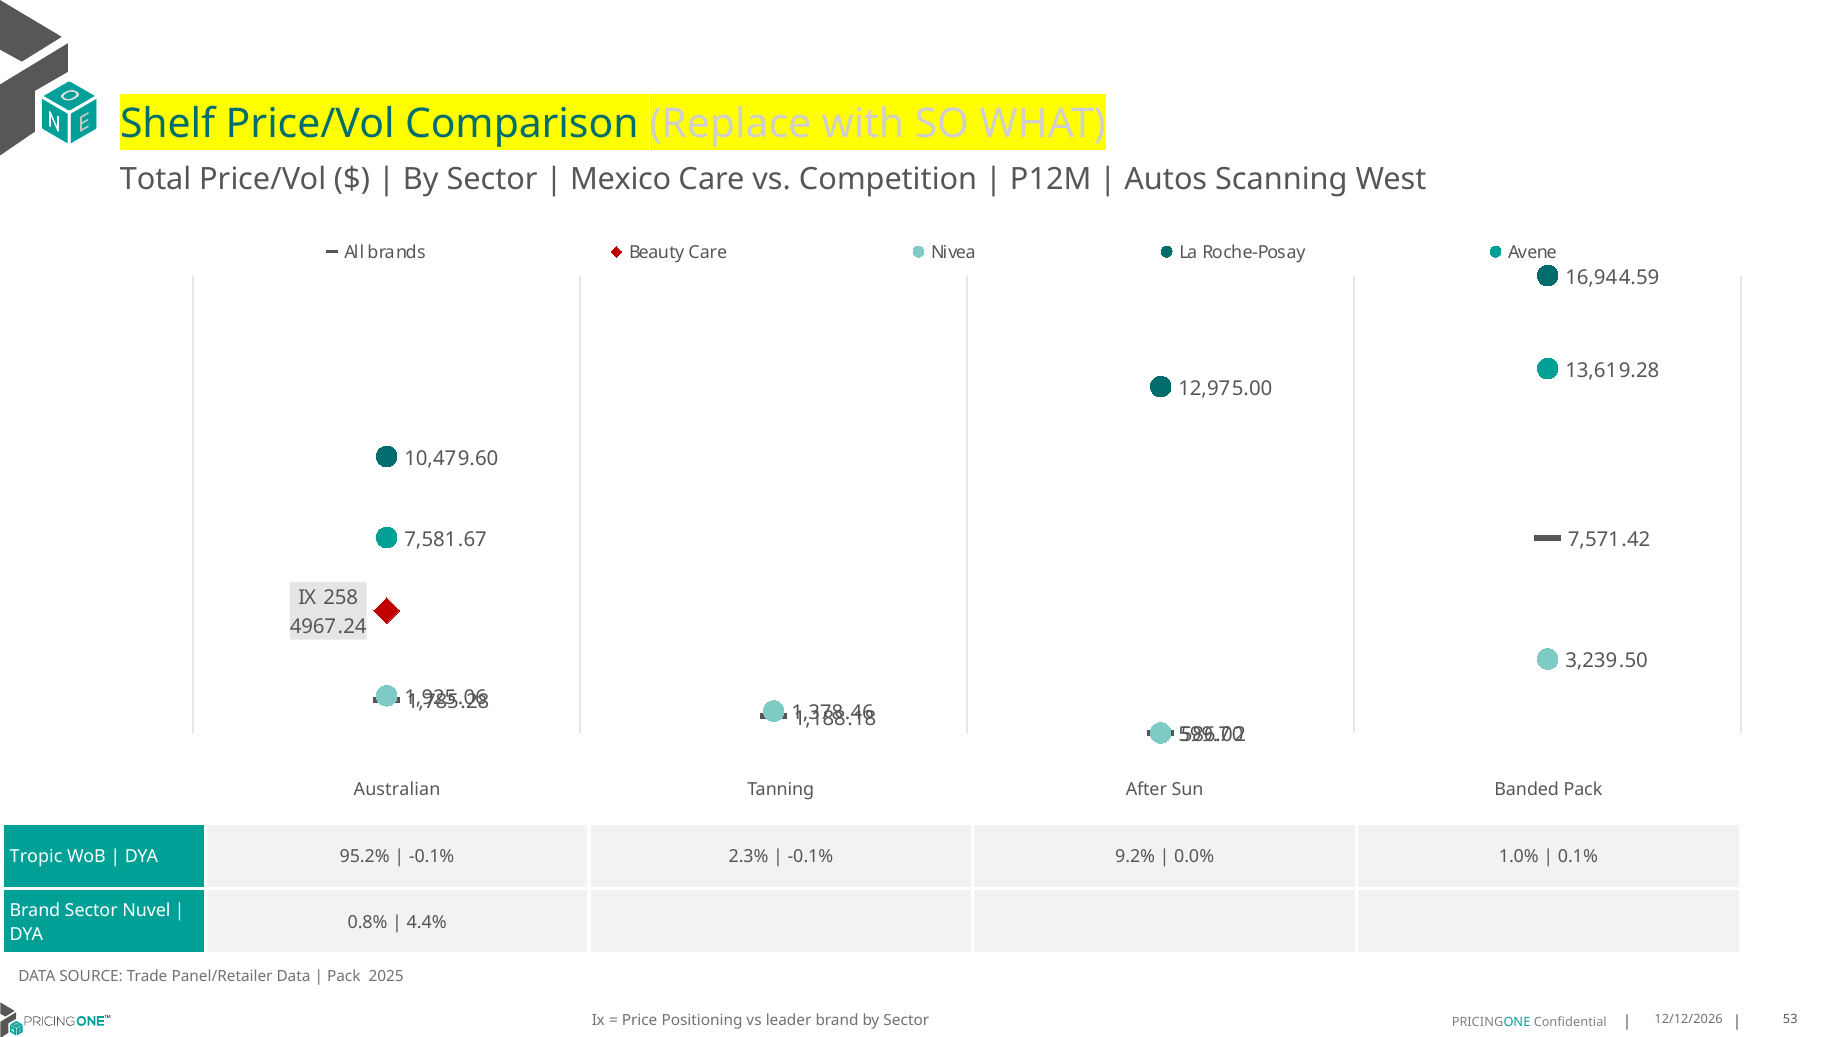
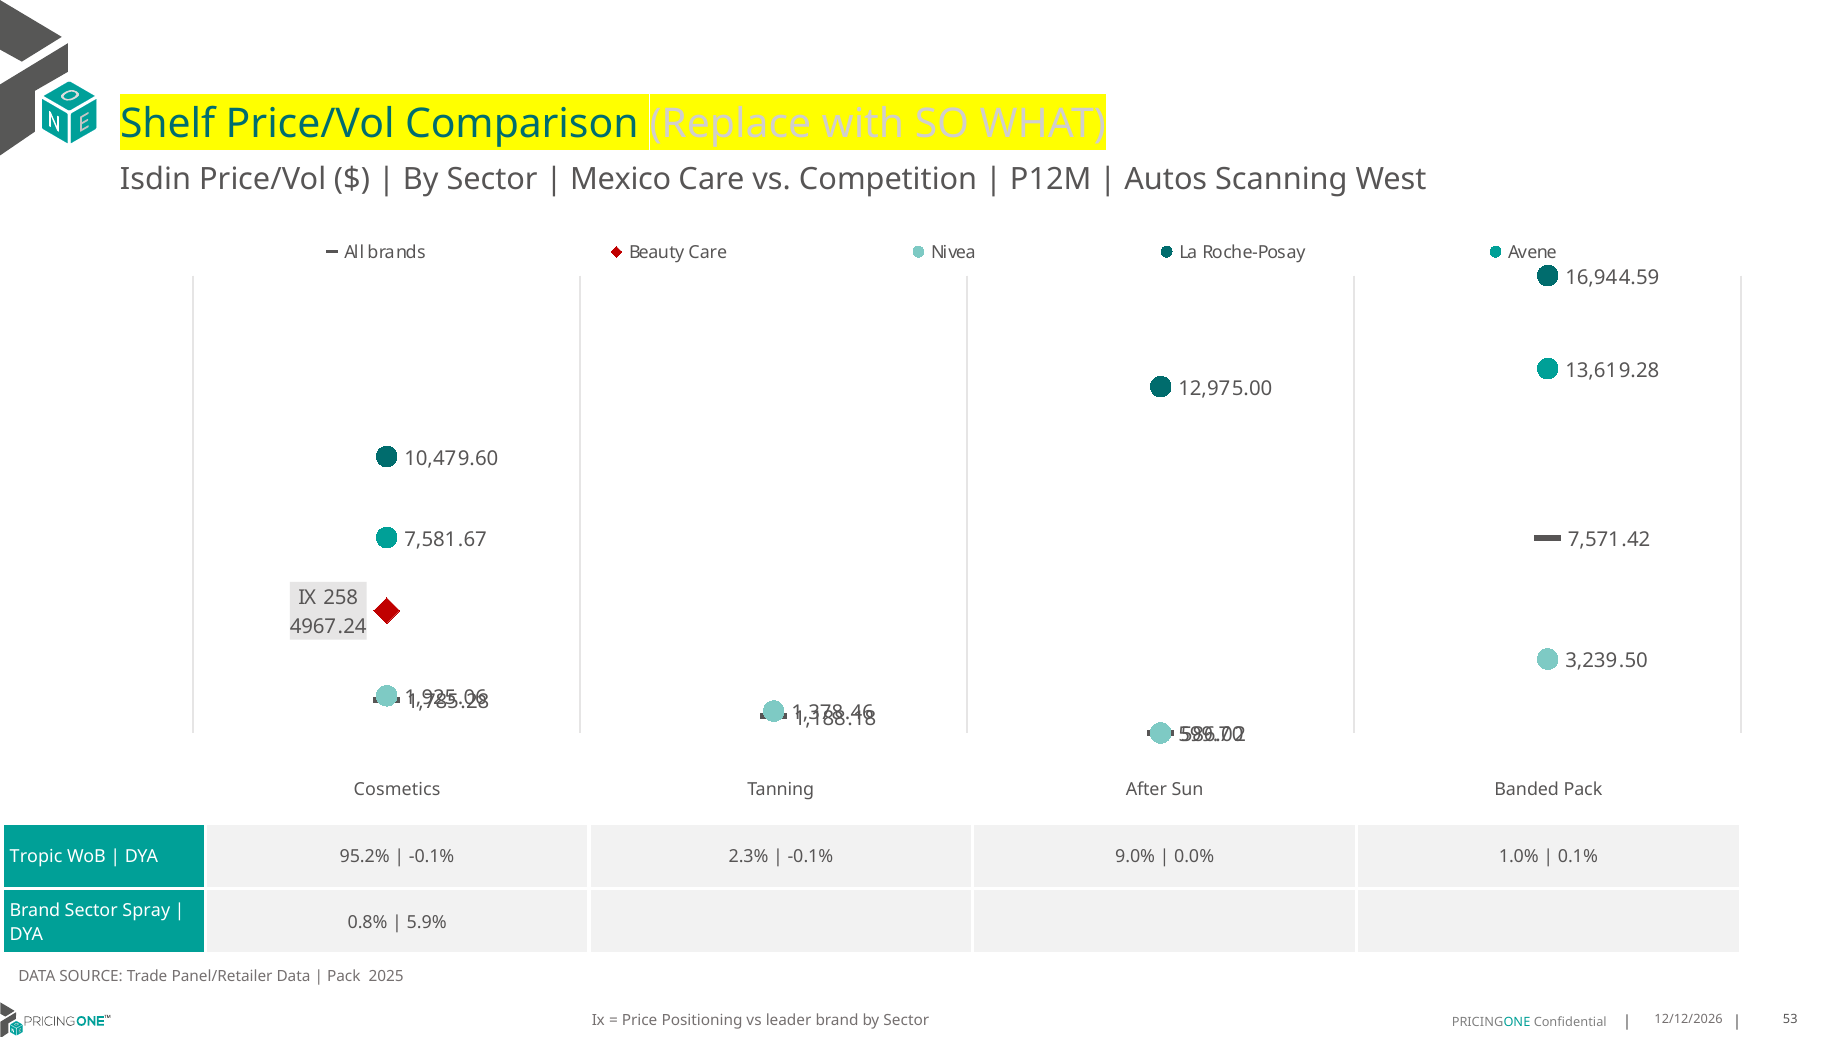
Total: Total -> Isdin
Australian: Australian -> Cosmetics
9.2%: 9.2% -> 9.0%
Nuvel: Nuvel -> Spray
4.4%: 4.4% -> 5.9%
